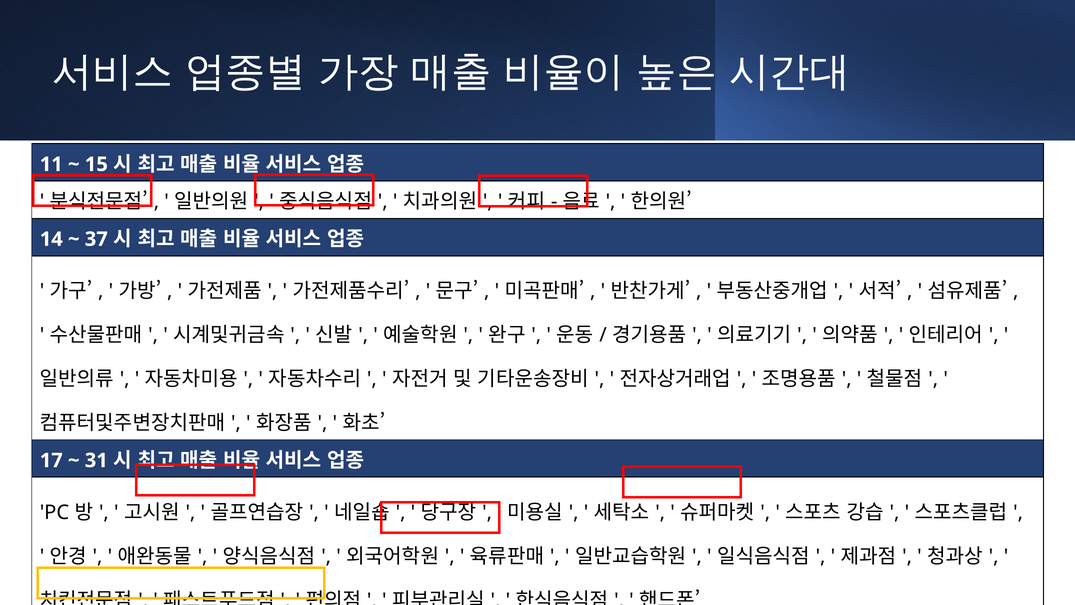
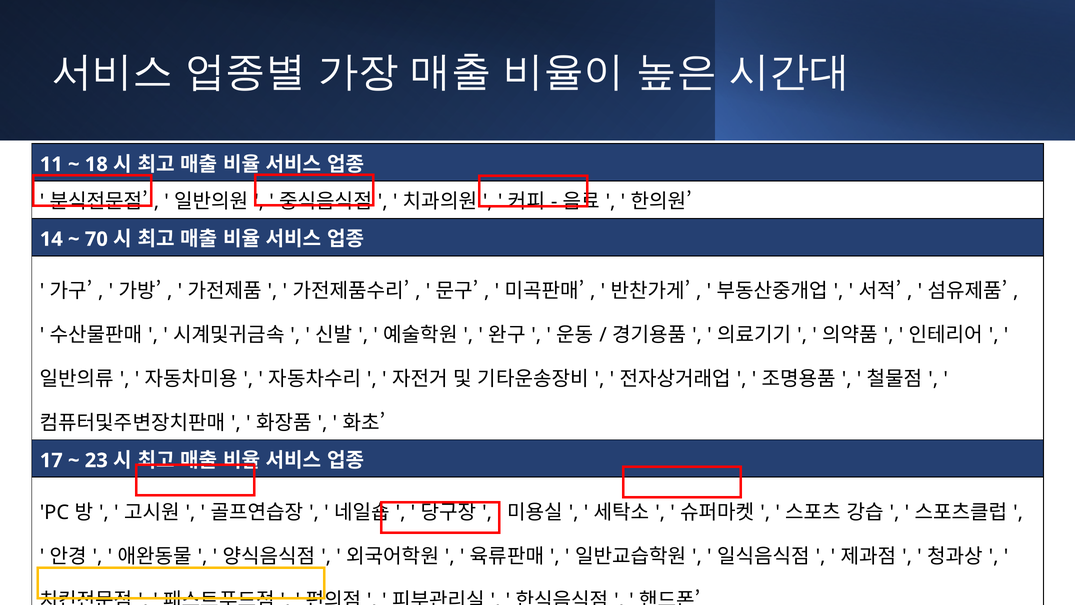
15: 15 -> 18
37: 37 -> 70
31: 31 -> 23
